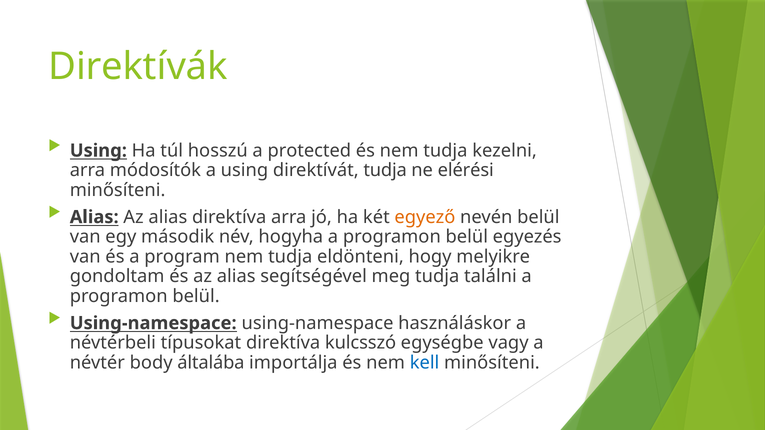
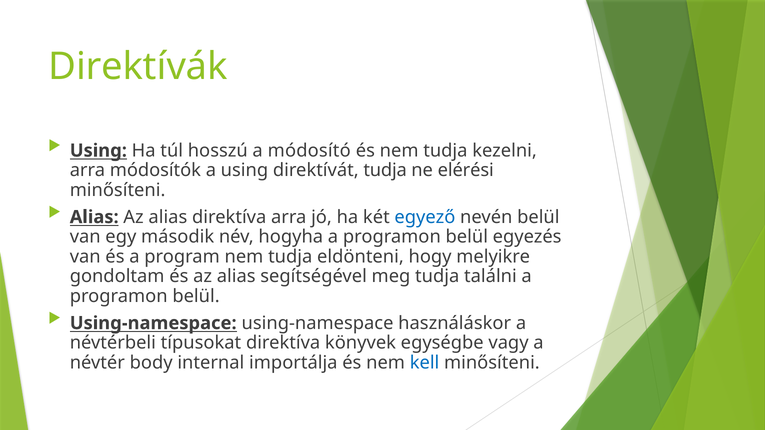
protected: protected -> módosító
egyező colour: orange -> blue
kulcsszó: kulcsszó -> könyvek
általába: általába -> internal
